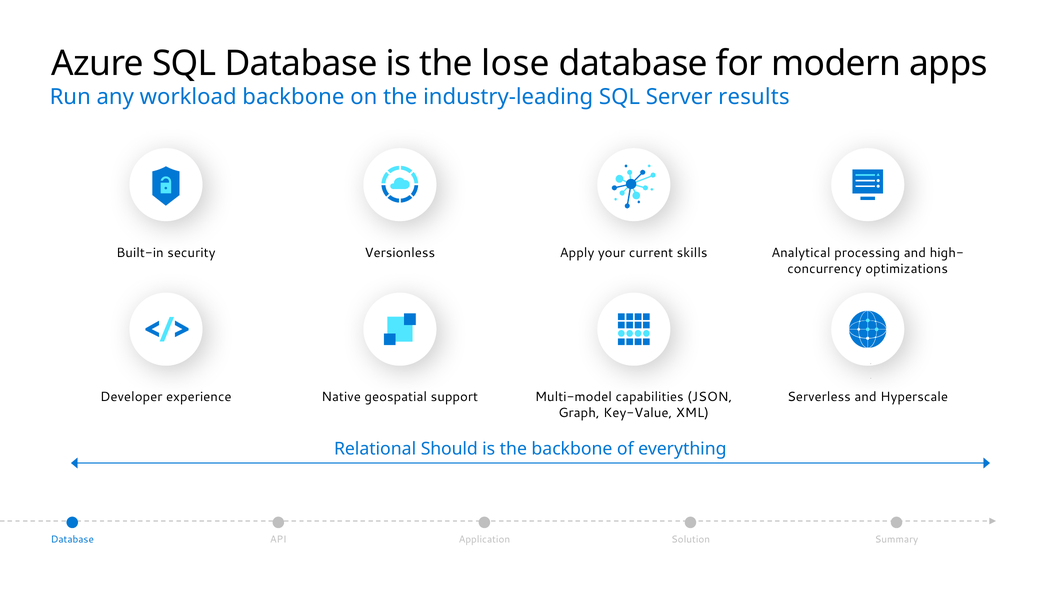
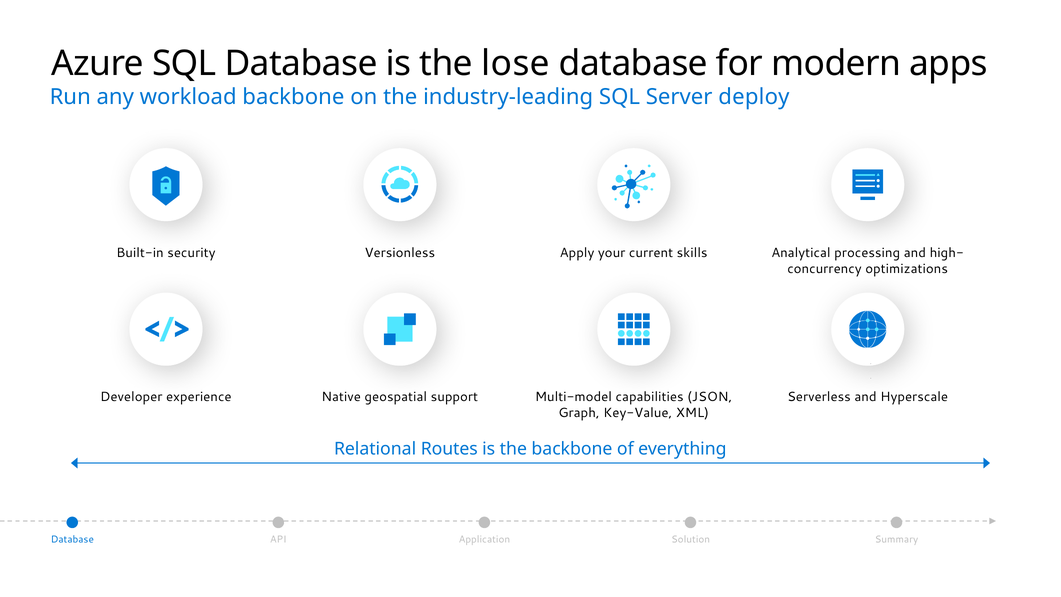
results: results -> deploy
Should: Should -> Routes
